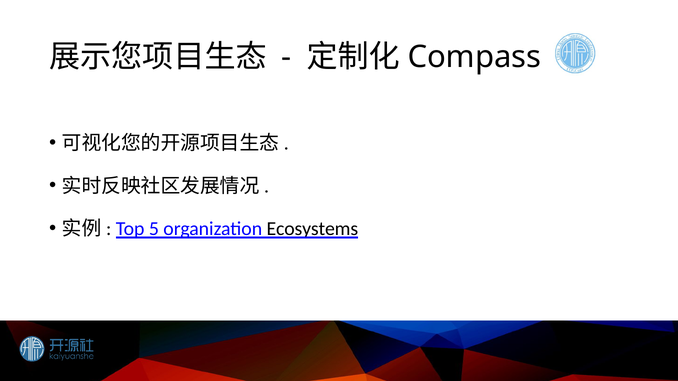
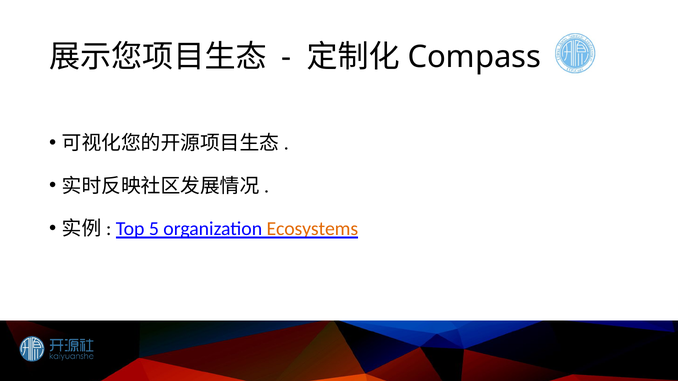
Ecosystems colour: black -> orange
